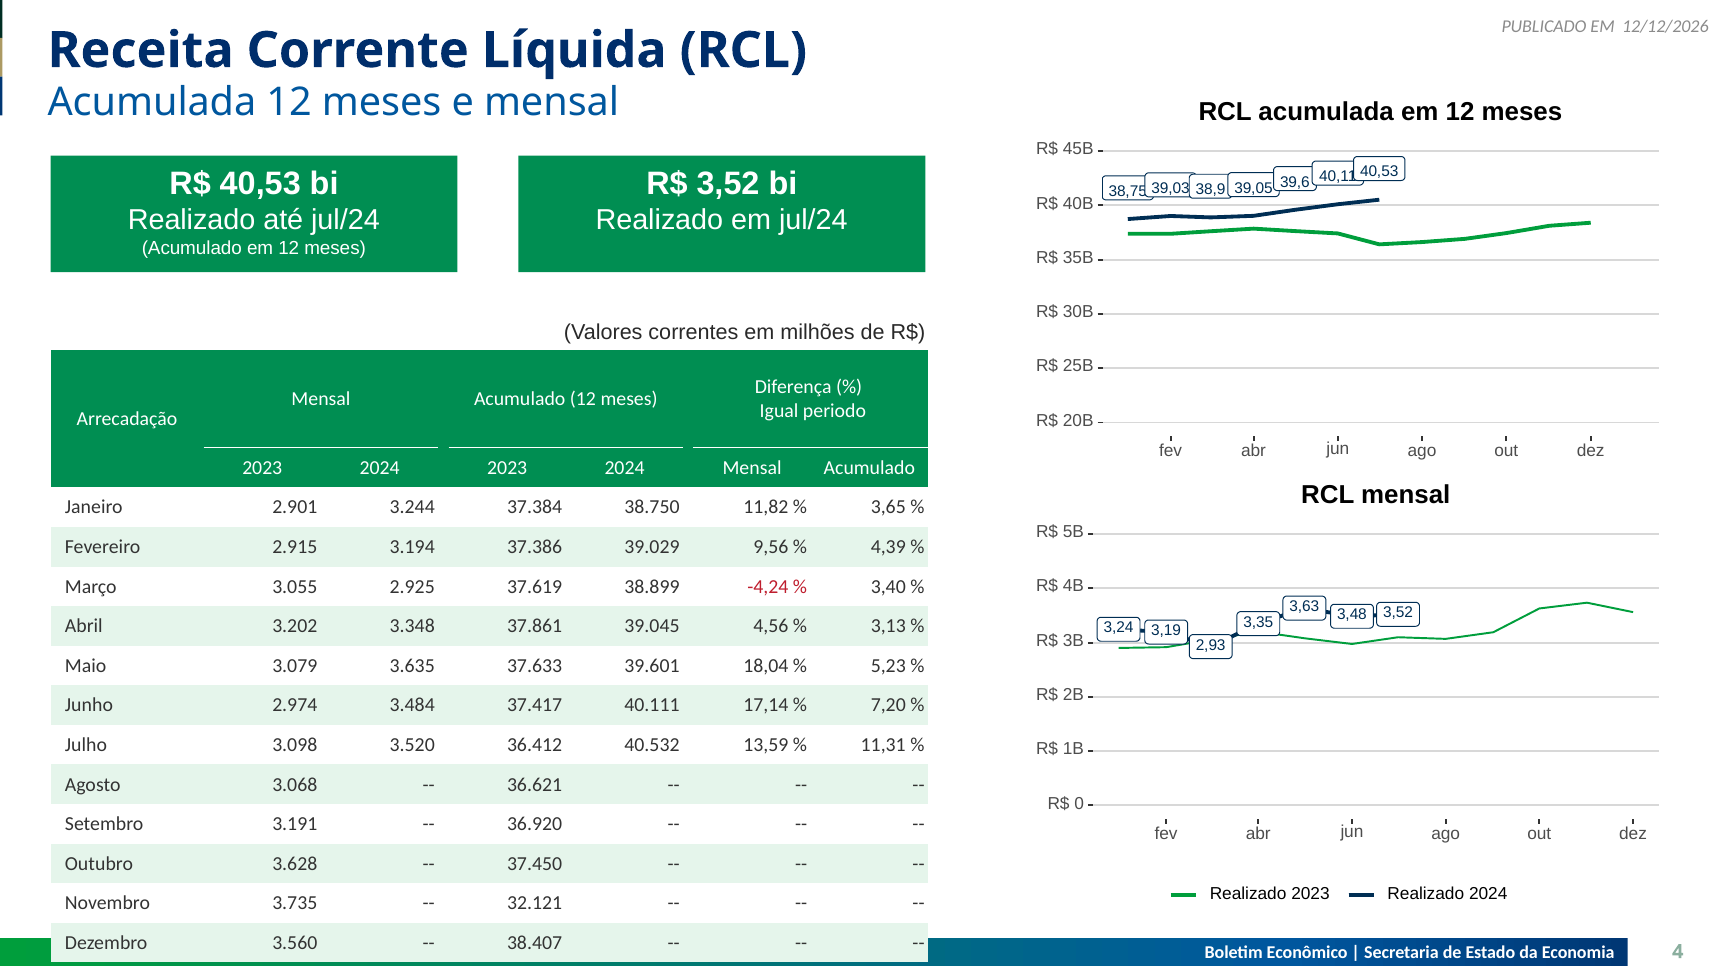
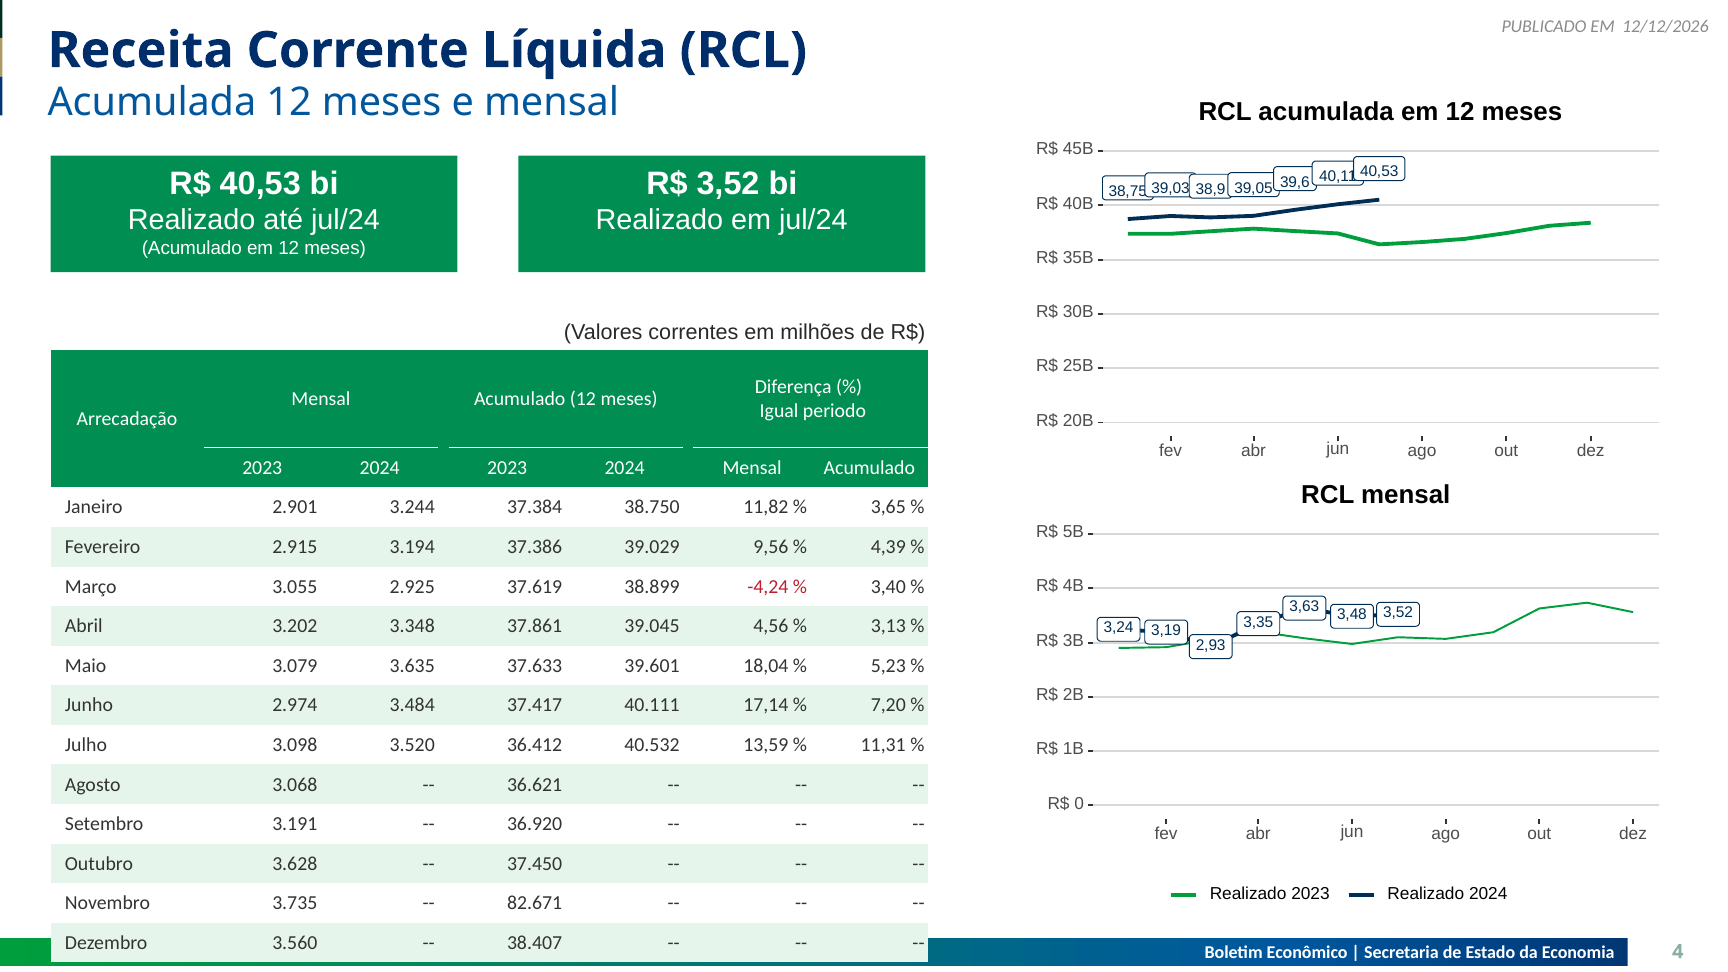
32.121: 32.121 -> 82.671
